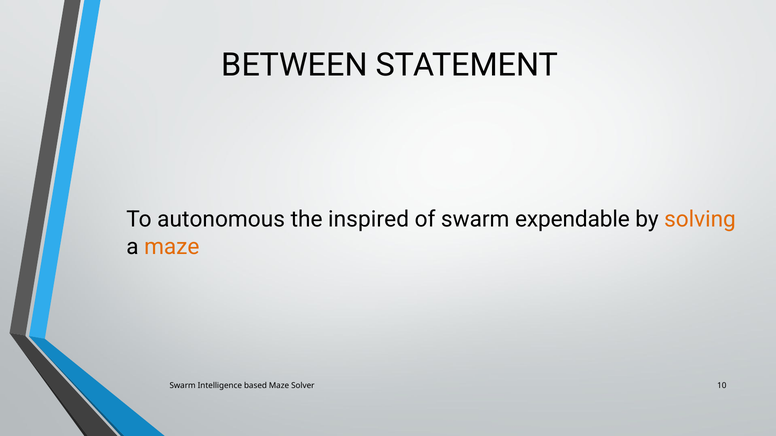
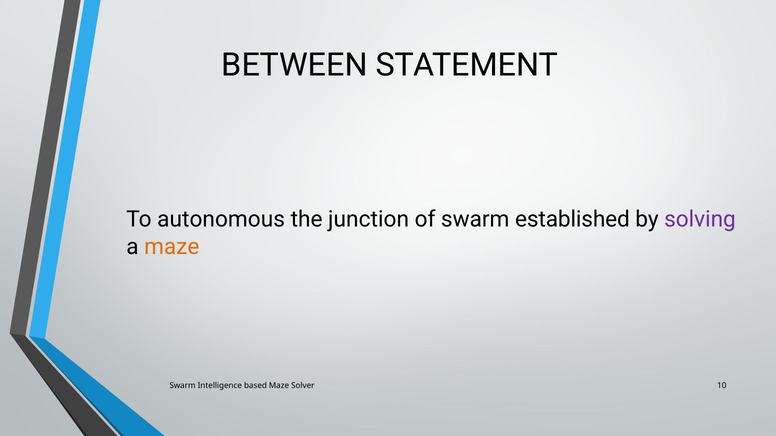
inspired: inspired -> junction
expendable: expendable -> established
solving colour: orange -> purple
